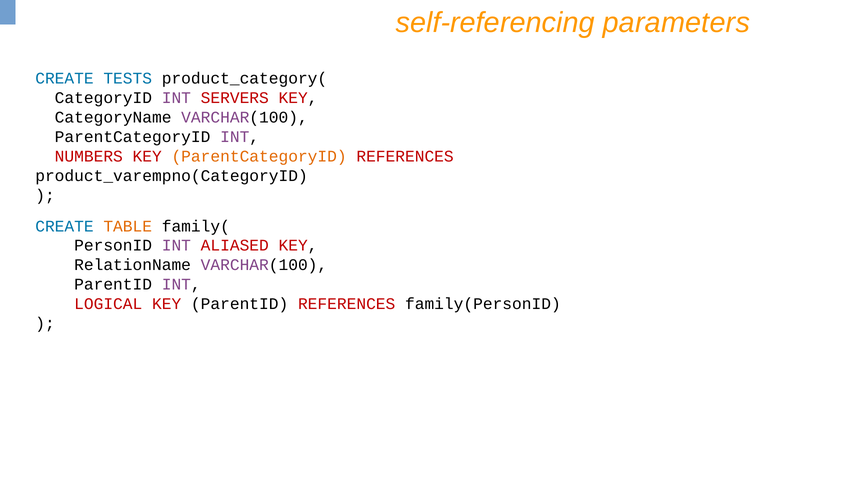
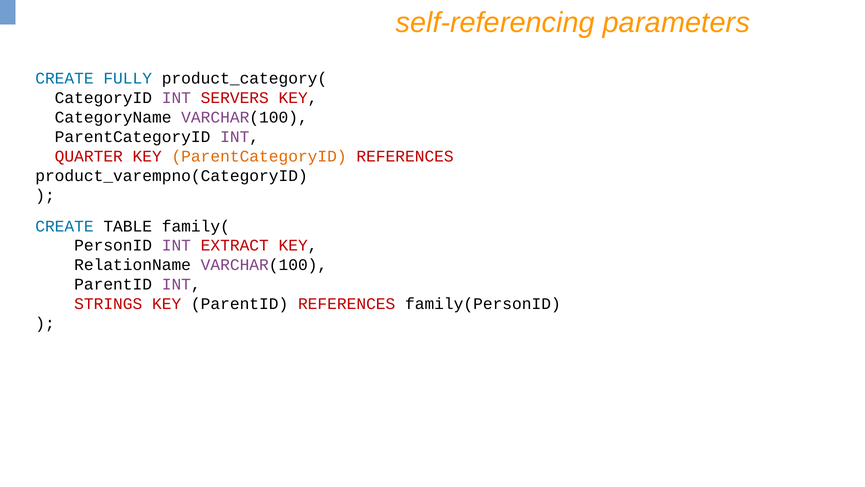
TESTS: TESTS -> FULLY
NUMBERS: NUMBERS -> QUARTER
TABLE colour: orange -> black
ALIASED: ALIASED -> EXTRACT
LOGICAL: LOGICAL -> STRINGS
